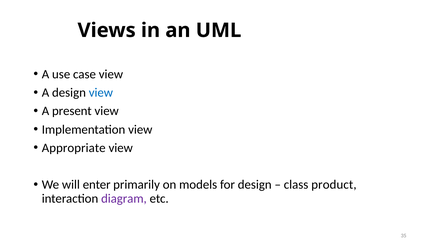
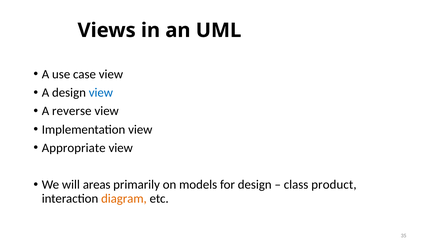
present: present -> reverse
enter: enter -> areas
diagram colour: purple -> orange
